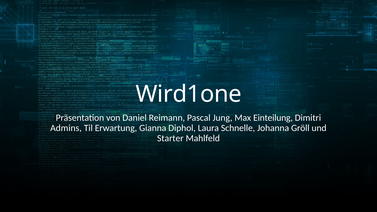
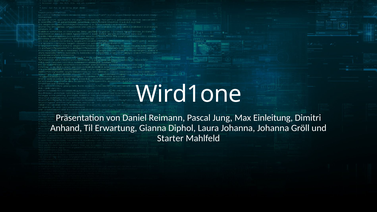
Einteilung: Einteilung -> Einleitung
Admins: Admins -> Anhand
Laura Schnelle: Schnelle -> Johanna
